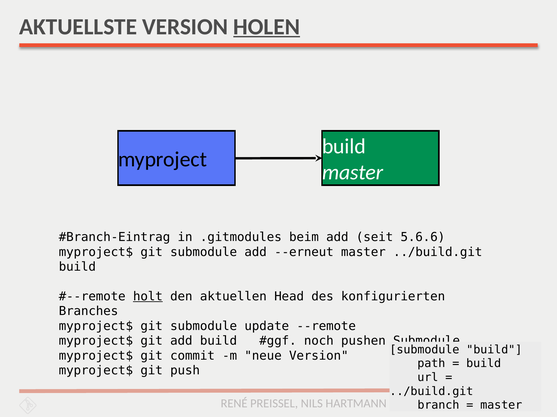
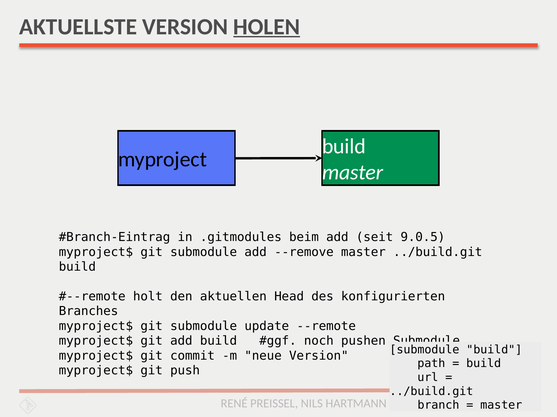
5.6.6: 5.6.6 -> 9.0.5
--erneut: --erneut -> --remove
holt underline: present -> none
